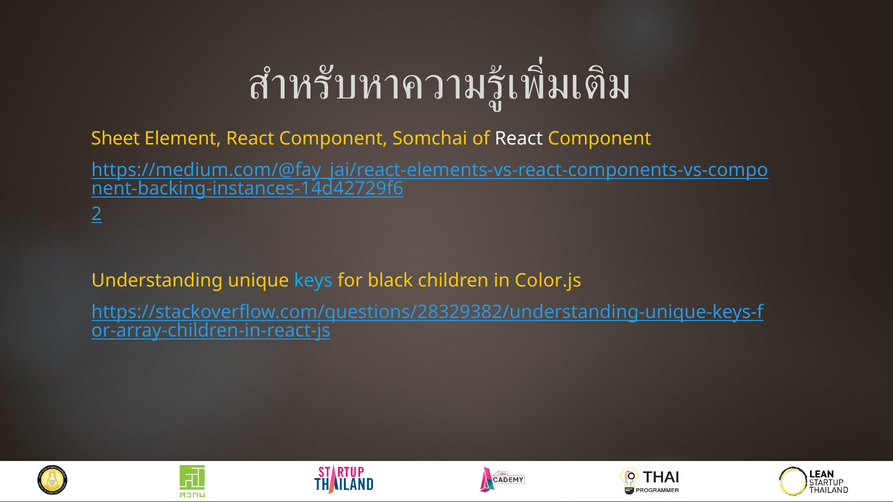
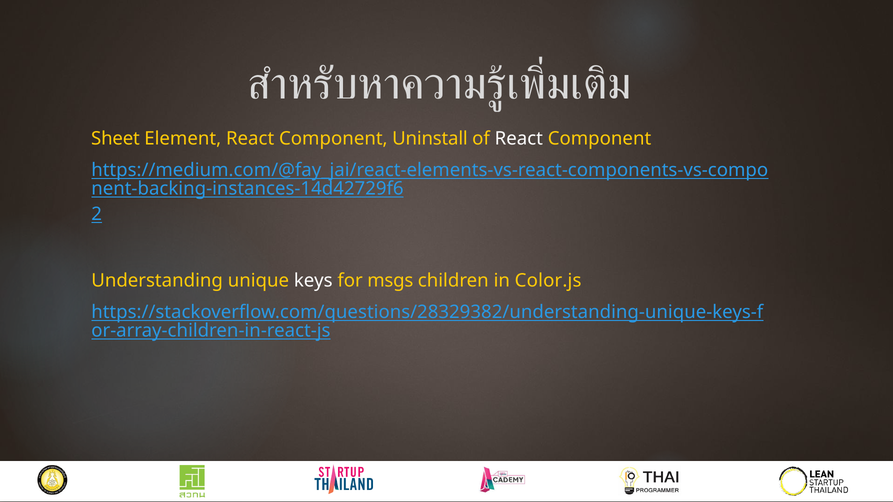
Somchai: Somchai -> Uninstall
keys colour: light blue -> white
black: black -> msgs
